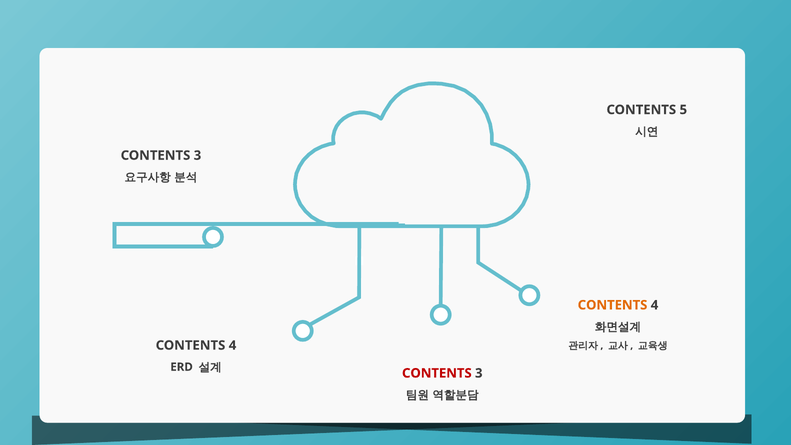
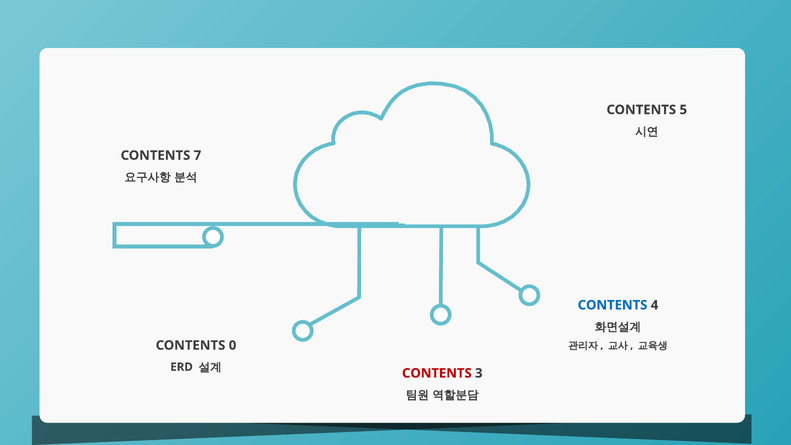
3 at (198, 155): 3 -> 7
CONTENTS at (613, 305) colour: orange -> blue
4 at (233, 345): 4 -> 0
